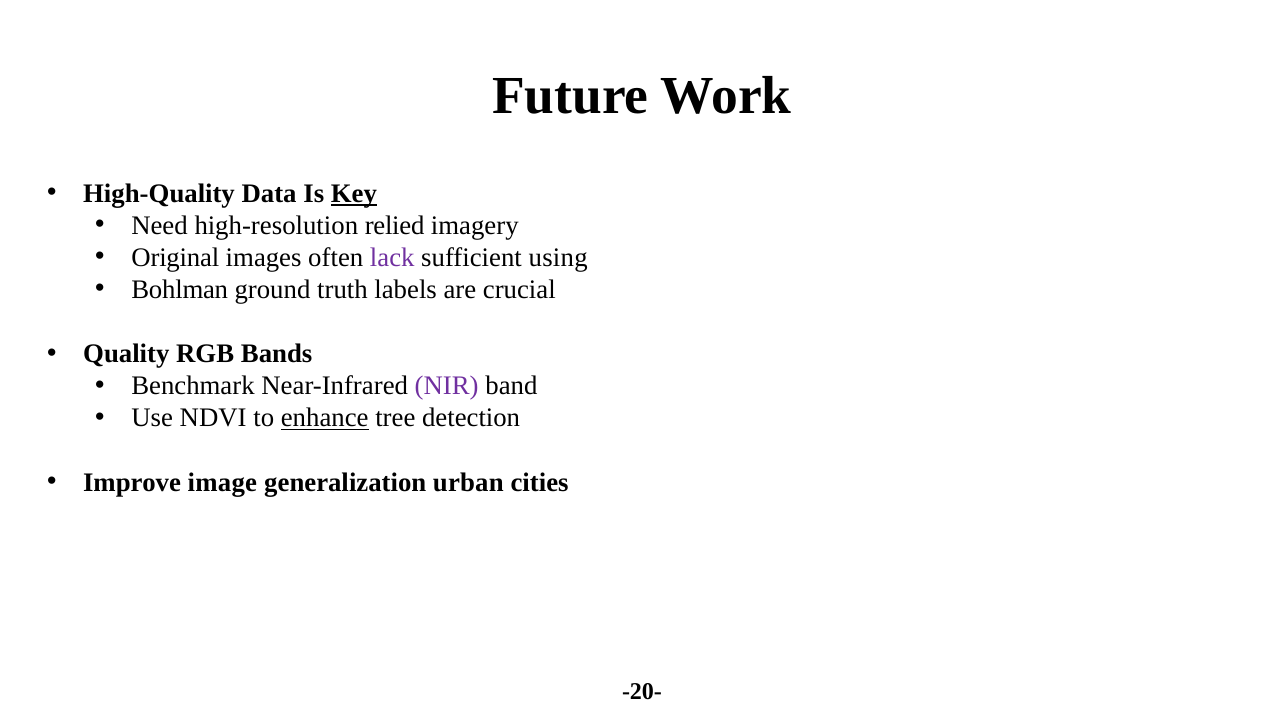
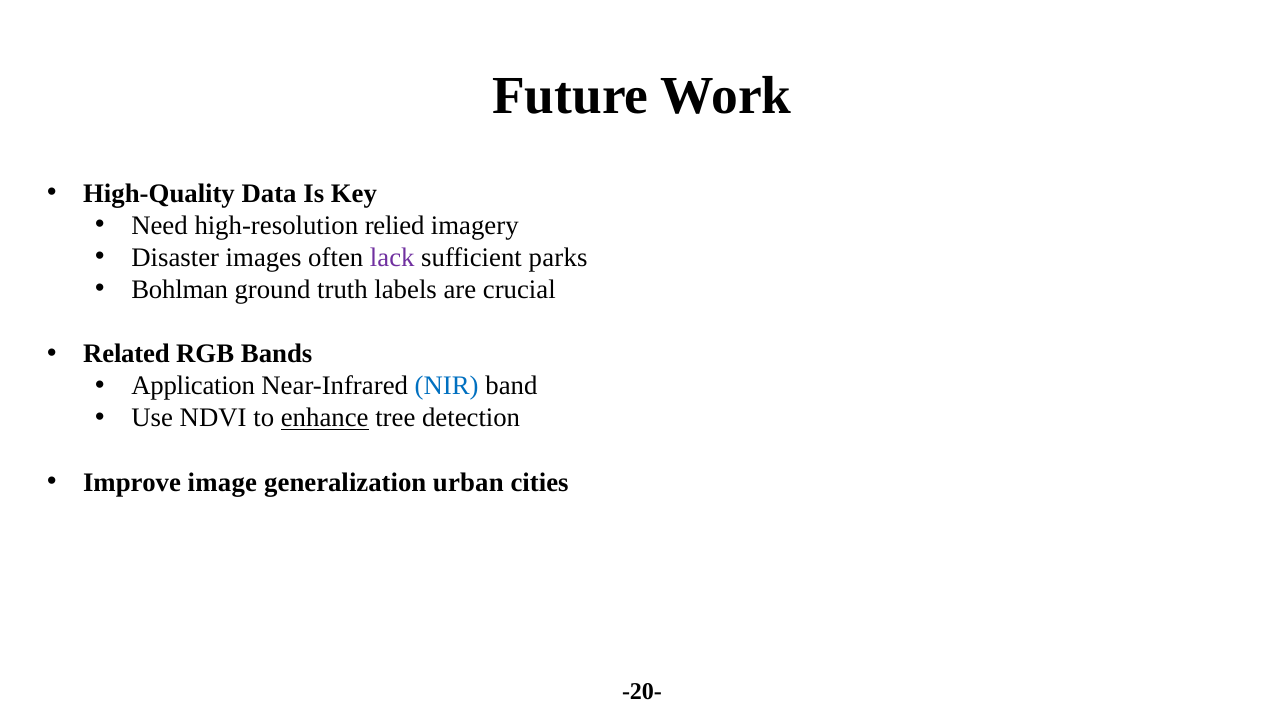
Key underline: present -> none
Original: Original -> Disaster
using: using -> parks
Quality: Quality -> Related
Benchmark: Benchmark -> Application
NIR colour: purple -> blue
